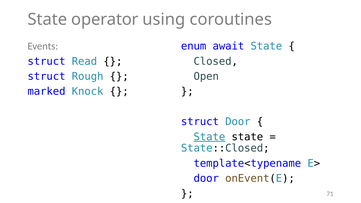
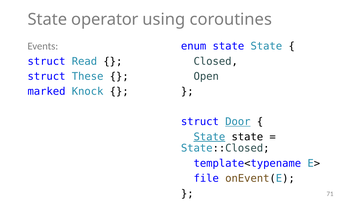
enum await: await -> state
Rough: Rough -> These
Door at (238, 122) underline: none -> present
door at (206, 178): door -> file
